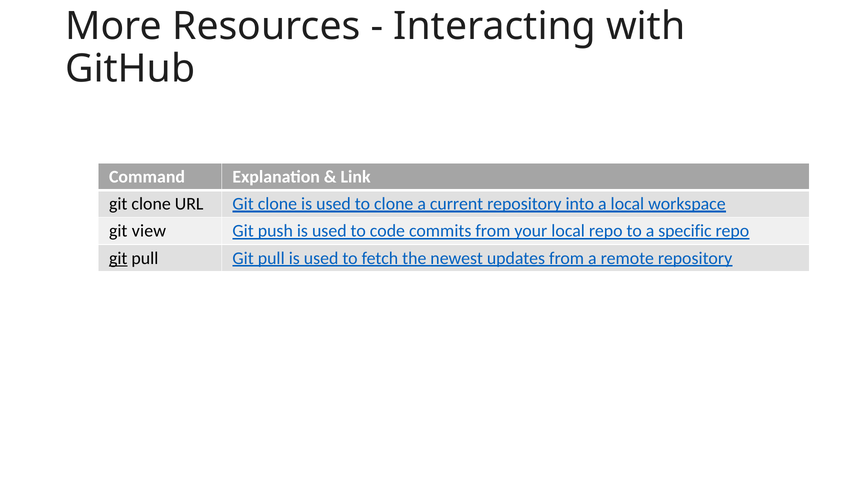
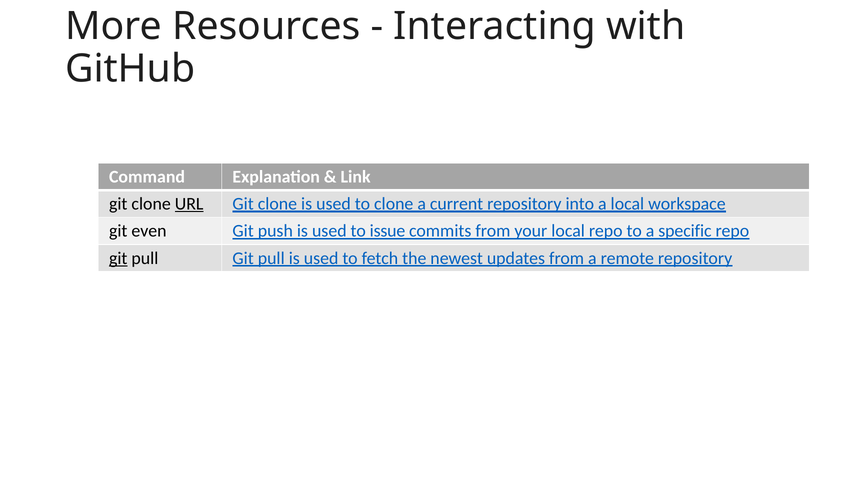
URL underline: none -> present
view: view -> even
code: code -> issue
